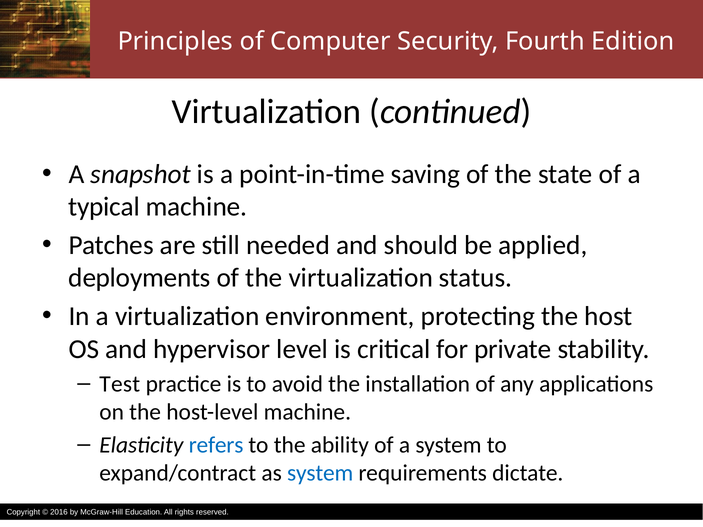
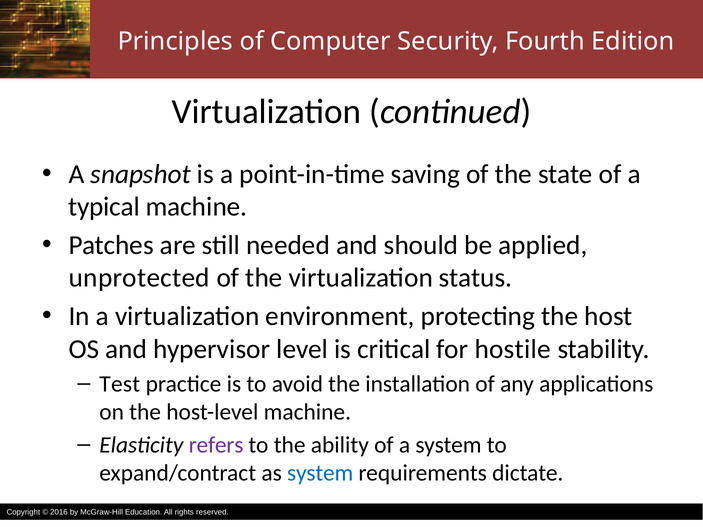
deployments: deployments -> unprotected
private: private -> hostile
refers colour: blue -> purple
